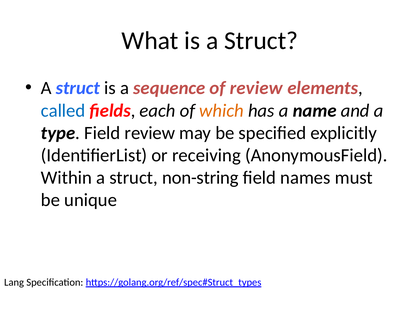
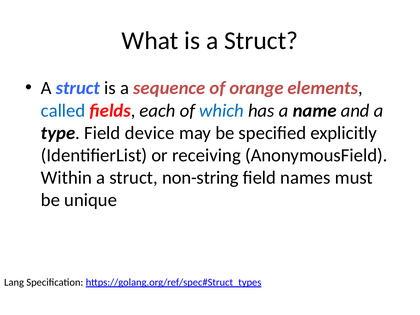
of review: review -> orange
which colour: orange -> blue
Field review: review -> device
